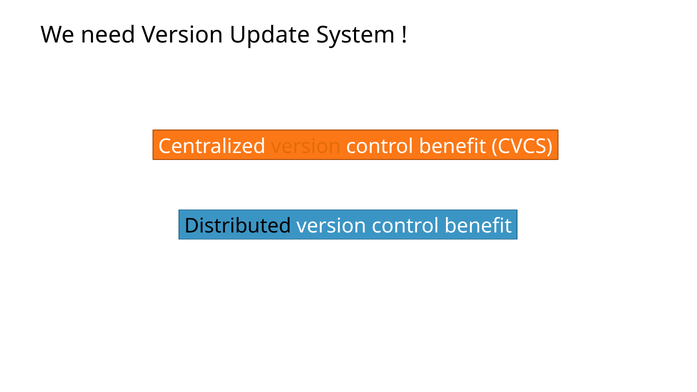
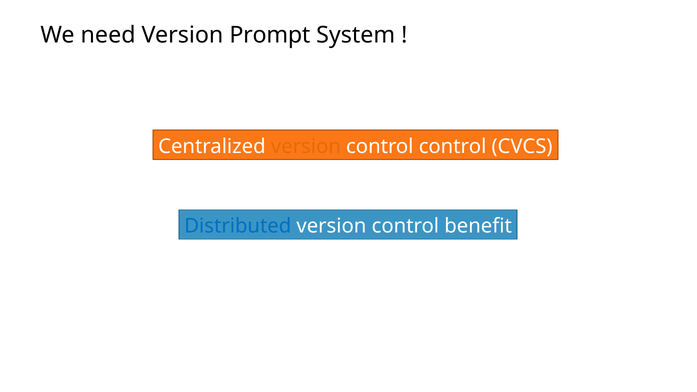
Update: Update -> Prompt
benefit at (453, 146): benefit -> control
Distributed colour: black -> blue
